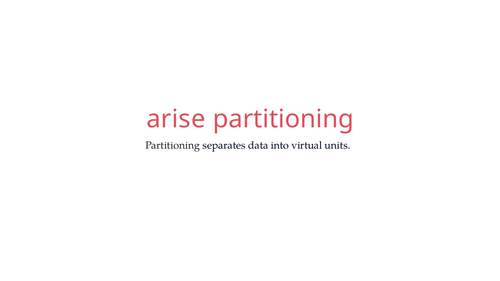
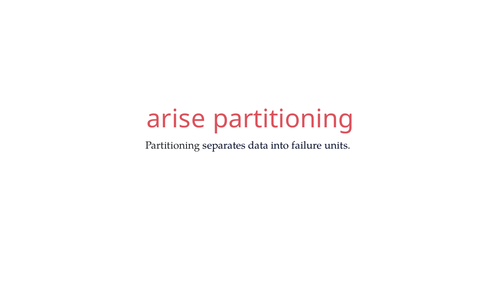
virtual: virtual -> failure
